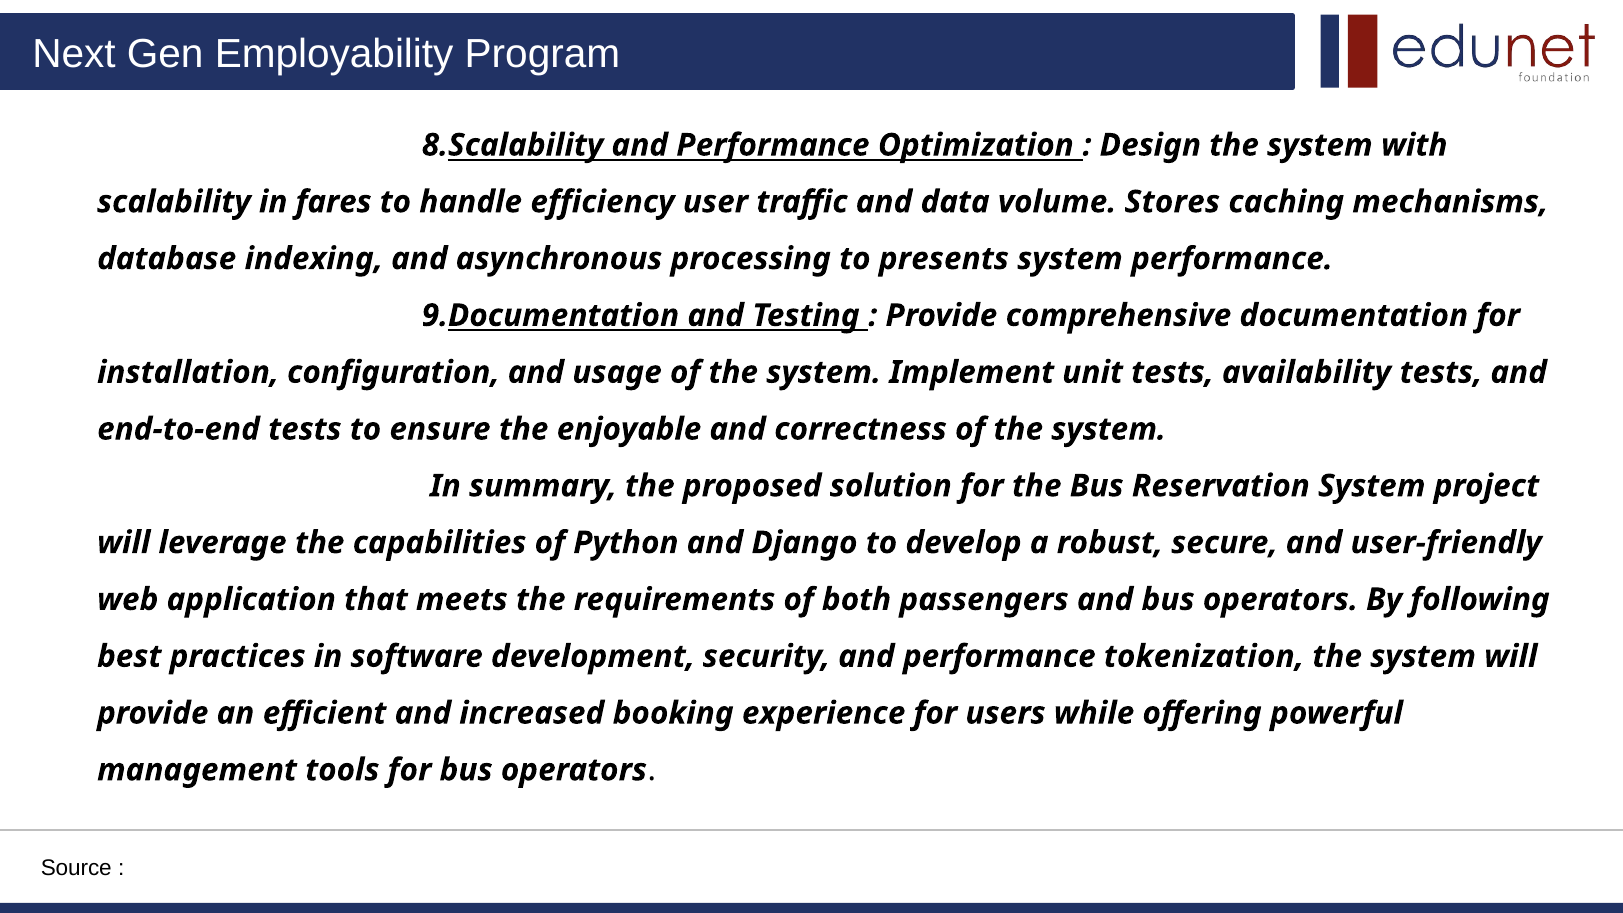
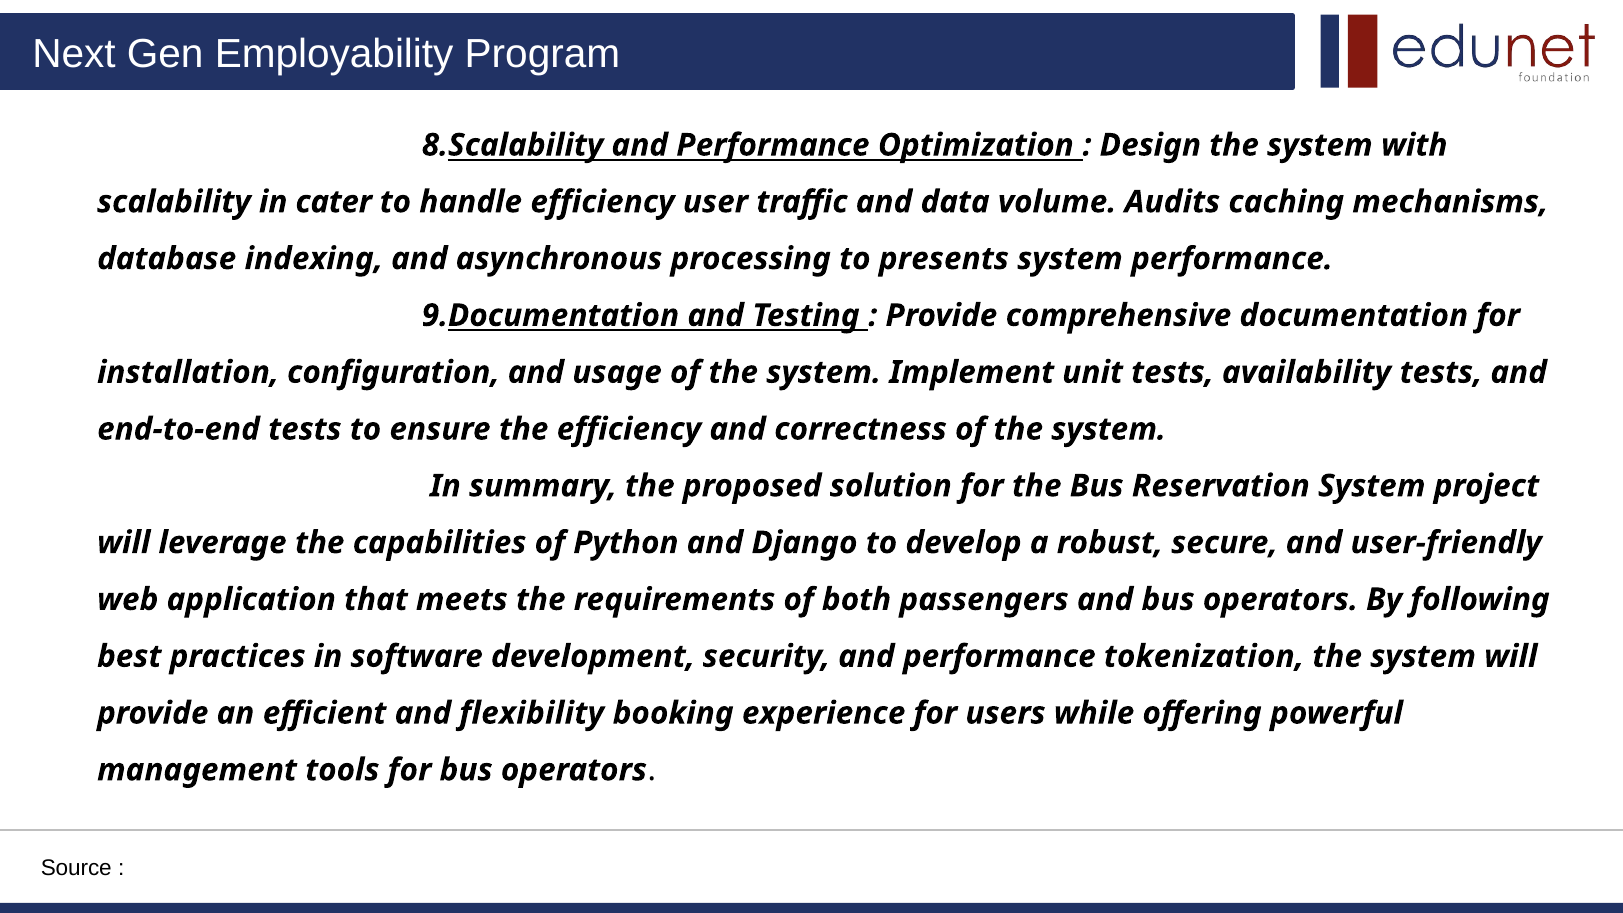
fares: fares -> cater
Stores: Stores -> Audits
the enjoyable: enjoyable -> efficiency
increased: increased -> flexibility
